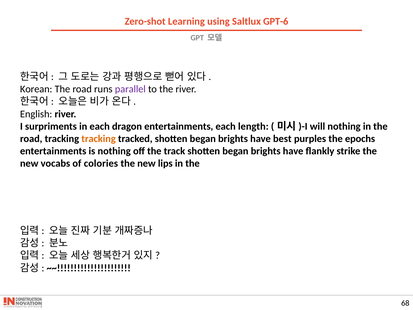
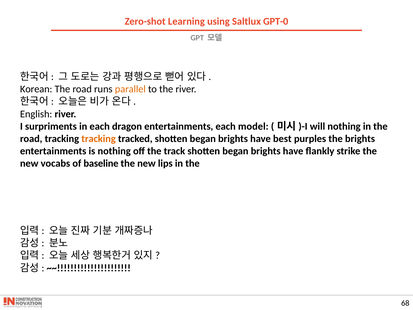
GPT-6: GPT-6 -> GPT-0
parallel colour: purple -> orange
length: length -> model
the epochs: epochs -> brights
colories: colories -> baseline
